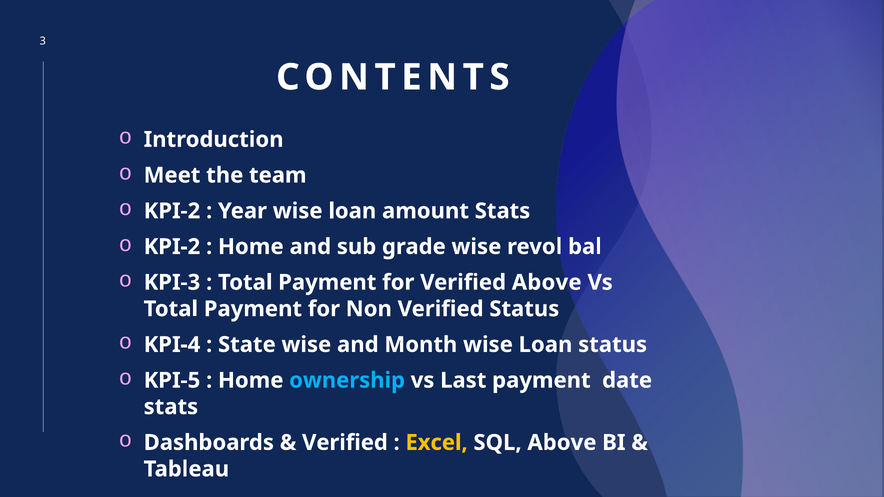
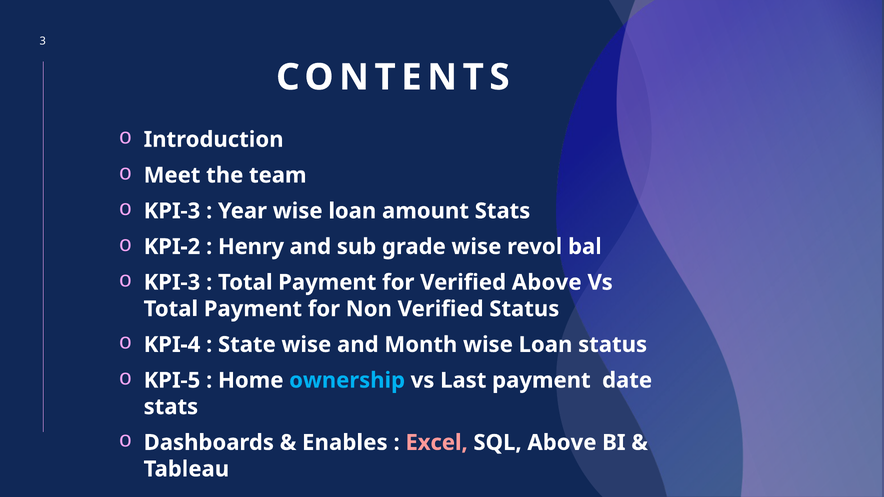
KPI-2 at (172, 211): KPI-2 -> KPI-3
Home at (251, 247): Home -> Henry
Verified at (345, 443): Verified -> Enables
Excel colour: yellow -> pink
